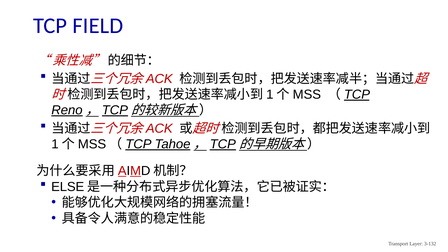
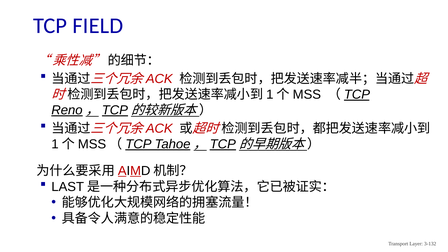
ELSE: ELSE -> LAST
